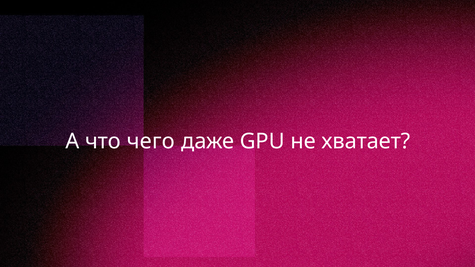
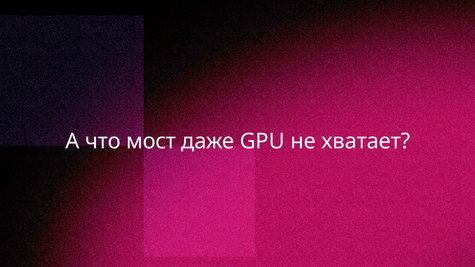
чего: чего -> мост
